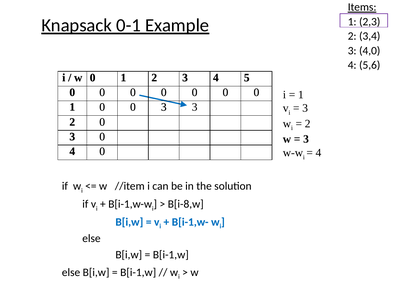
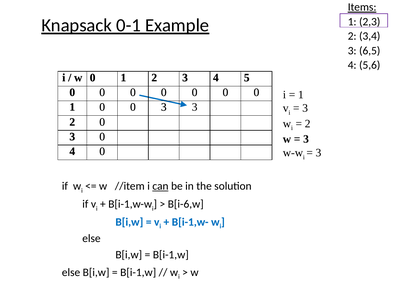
4,0: 4,0 -> 6,5
4 at (318, 153): 4 -> 3
can underline: none -> present
B[i-8,w: B[i-8,w -> B[i-6,w
